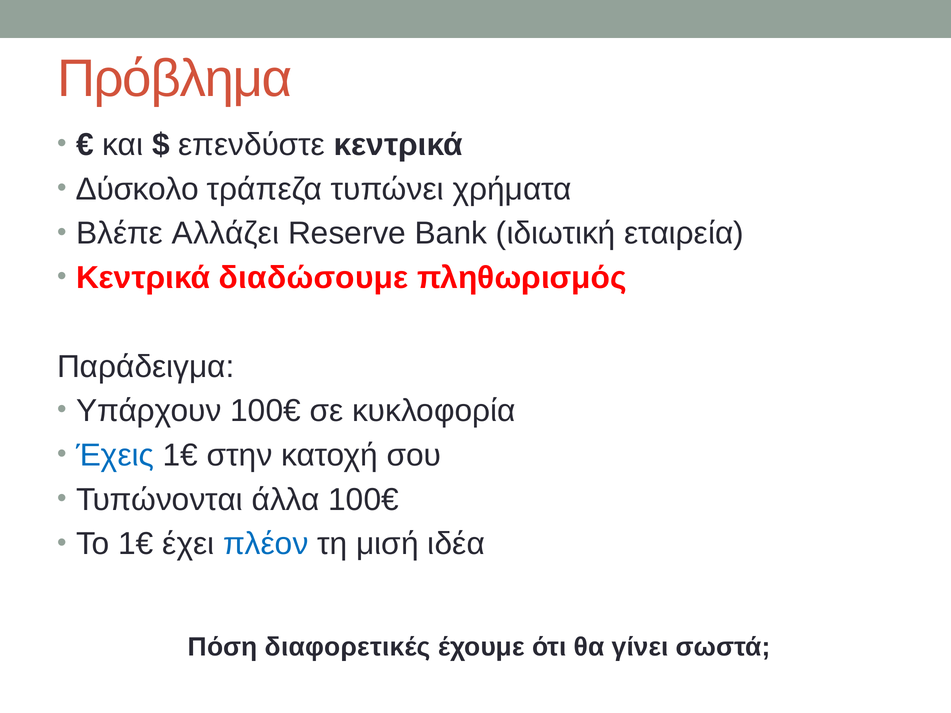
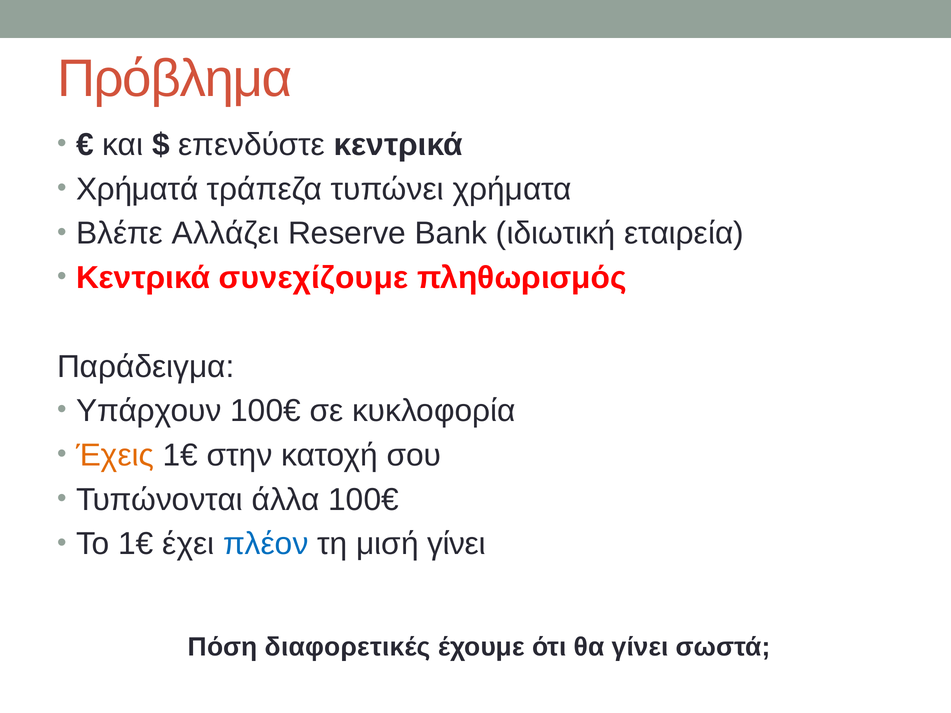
Δύσκολο: Δύσκολο -> Χρήματά
διαδώσουμε: διαδώσουμε -> συνεχίζουμε
Έχεις colour: blue -> orange
μισή ιδέα: ιδέα -> γίνει
